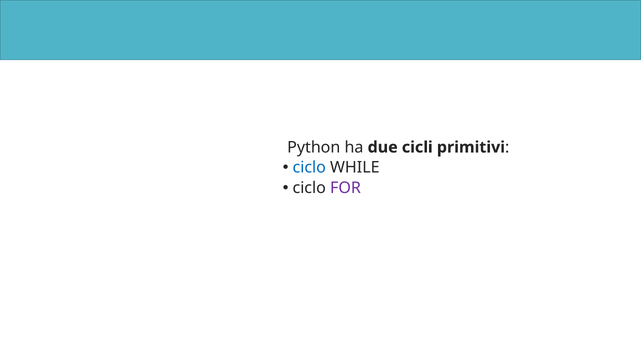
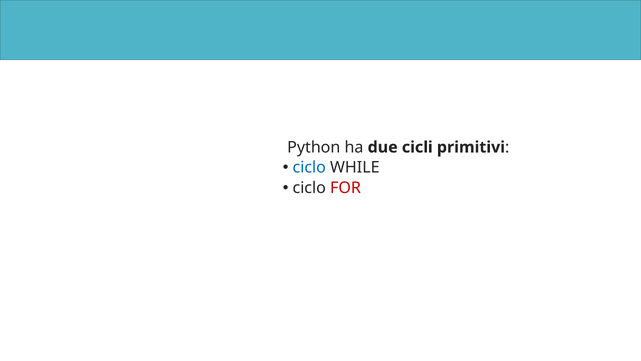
FOR colour: purple -> red
